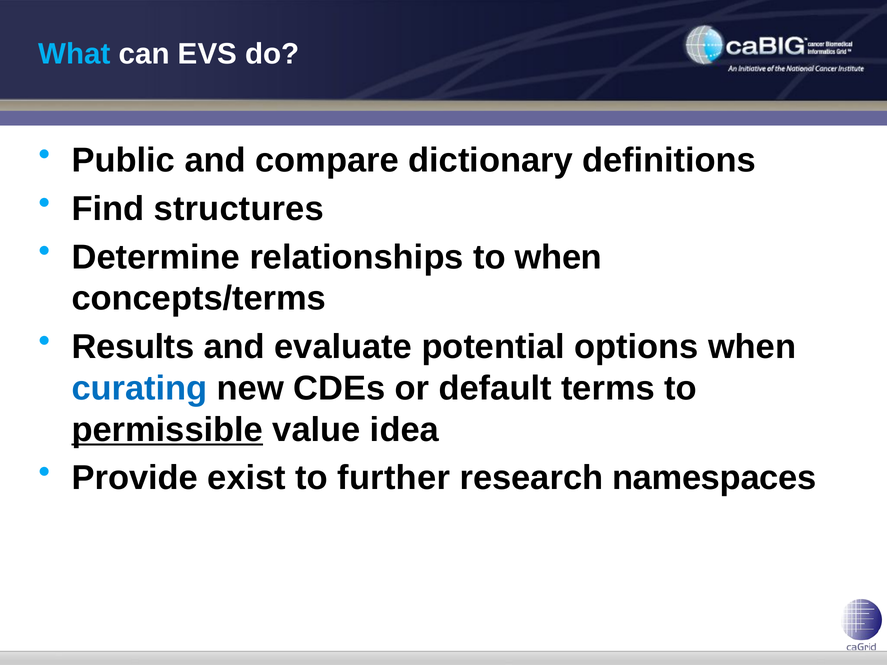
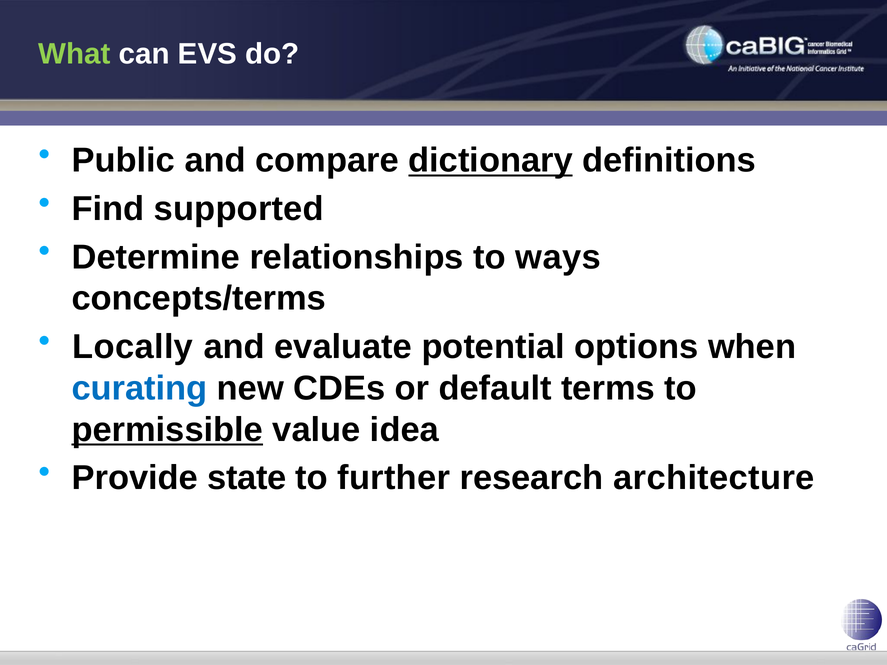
What colour: light blue -> light green
dictionary underline: none -> present
structures: structures -> supported
to when: when -> ways
Results: Results -> Locally
exist: exist -> state
namespaces: namespaces -> architecture
